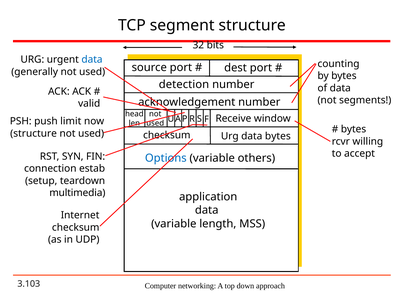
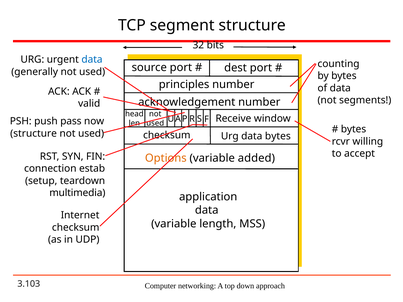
detection: detection -> principles
limit: limit -> pass
Options colour: blue -> orange
others: others -> added
